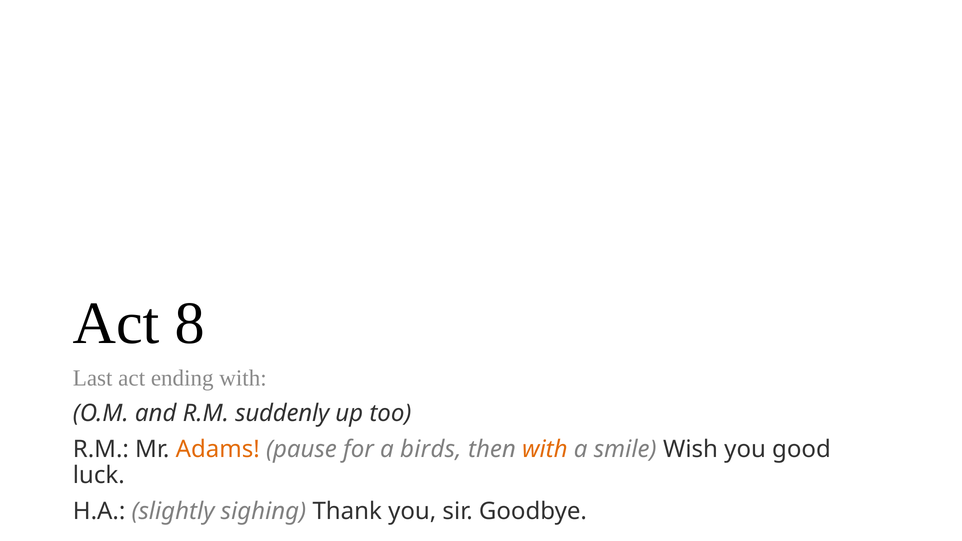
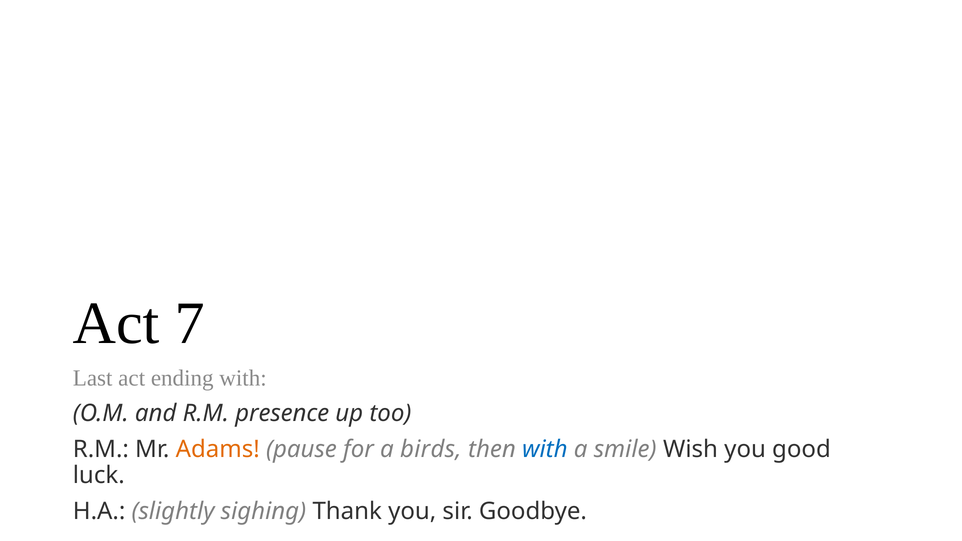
8: 8 -> 7
suddenly: suddenly -> presence
with at (545, 449) colour: orange -> blue
